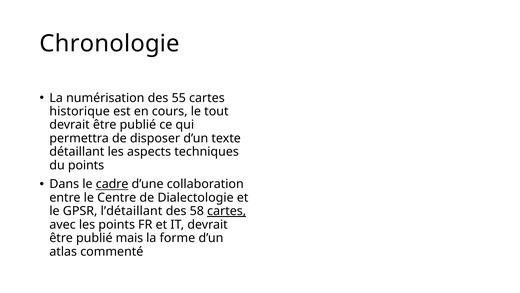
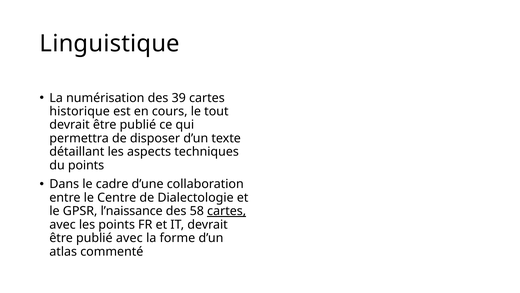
Chronologie: Chronologie -> Linguistique
55: 55 -> 39
cadre underline: present -> none
l’détaillant: l’détaillant -> l’naissance
publié mais: mais -> avec
